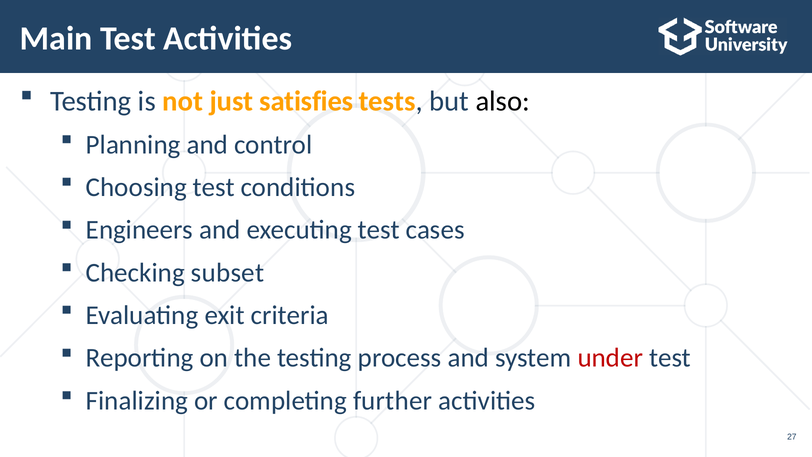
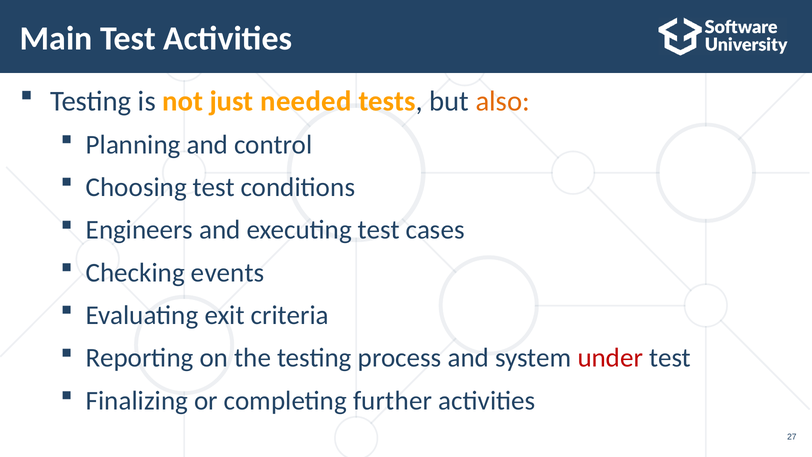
satisfies: satisfies -> needed
also colour: black -> orange
subset: subset -> events
